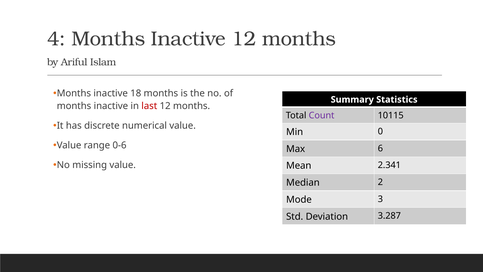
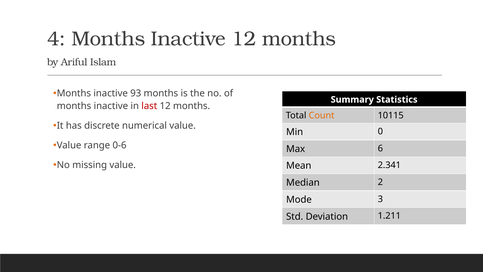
18: 18 -> 93
Count colour: purple -> orange
3.287: 3.287 -> 1.211
